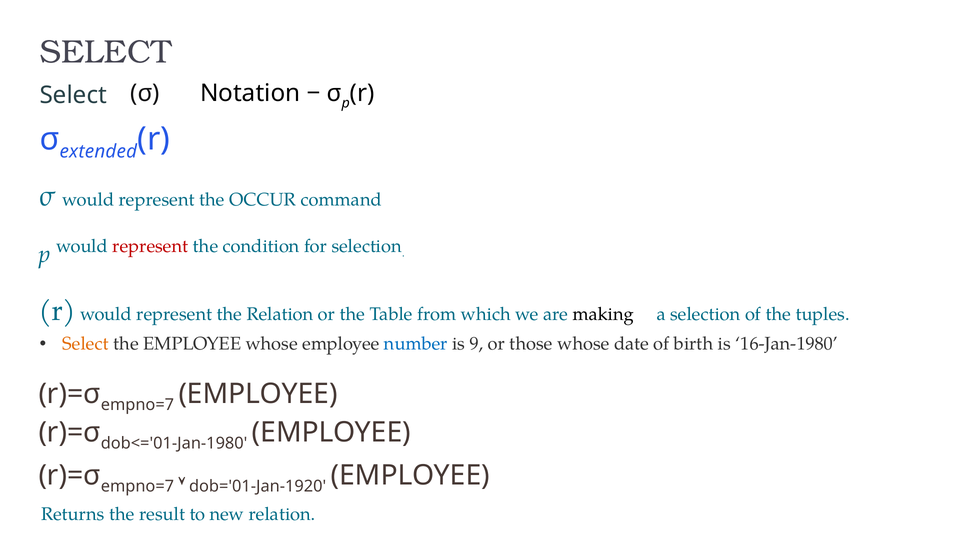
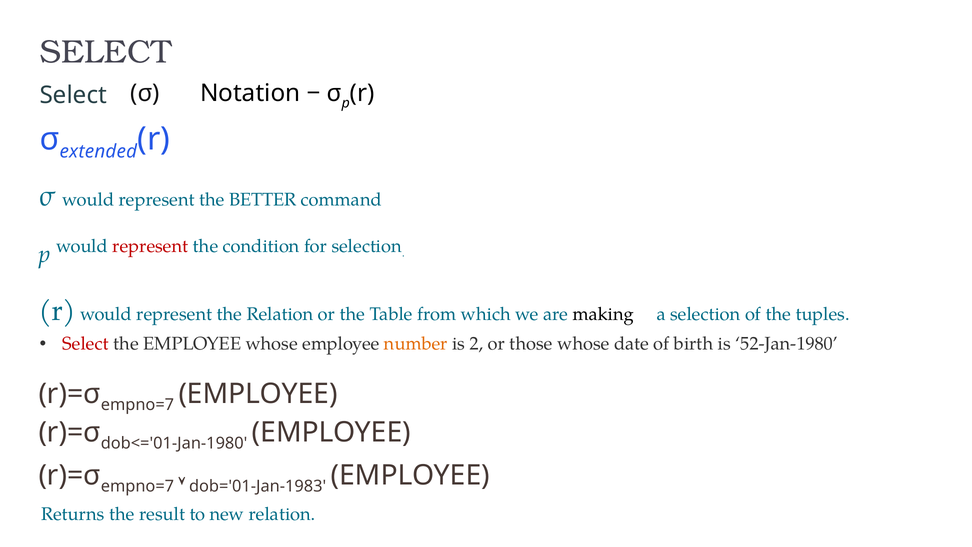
OCCUR: OCCUR -> BETTER
Select at (86, 344) colour: orange -> red
number colour: blue -> orange
9: 9 -> 2
16-Jan-1980: 16-Jan-1980 -> 52-Jan-1980
dob='01-Jan-1920: dob='01-Jan-1920 -> dob='01-Jan-1983
